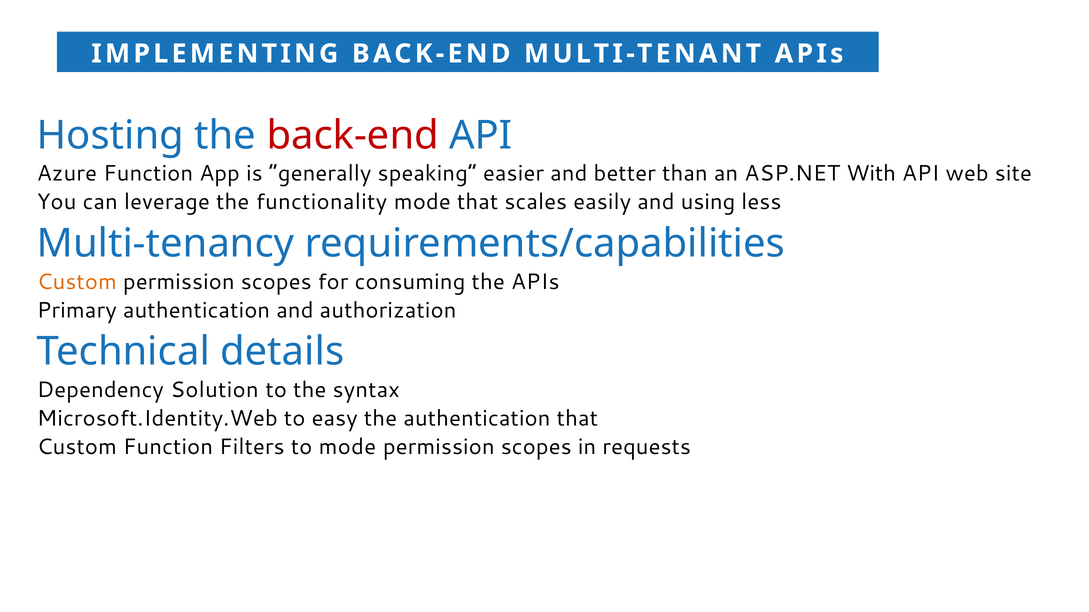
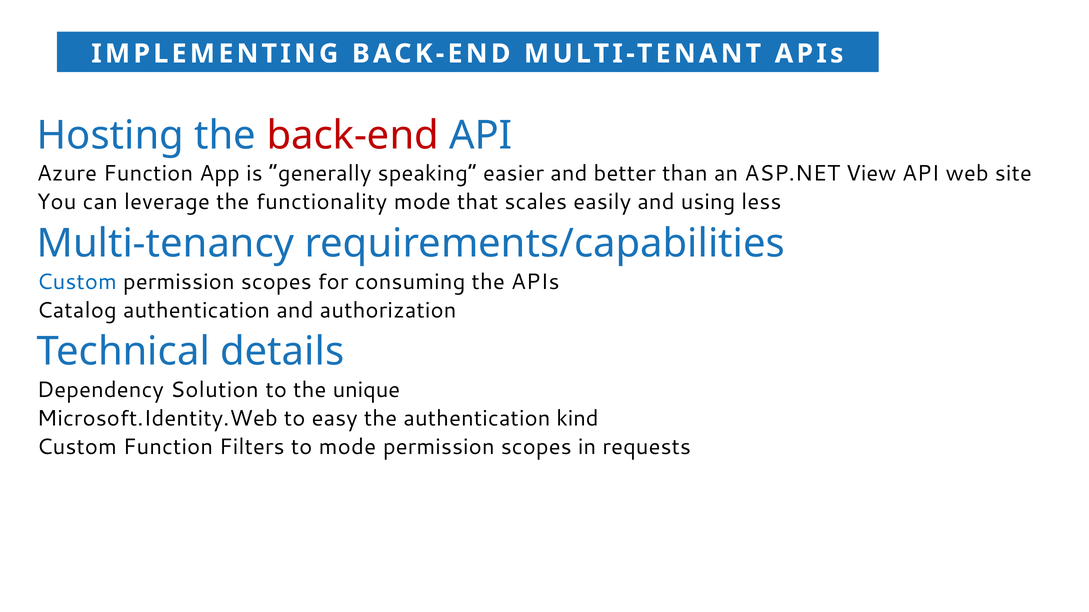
With: With -> View
Custom at (77, 282) colour: orange -> blue
Primary: Primary -> Catalog
syntax: syntax -> unique
authentication that: that -> kind
